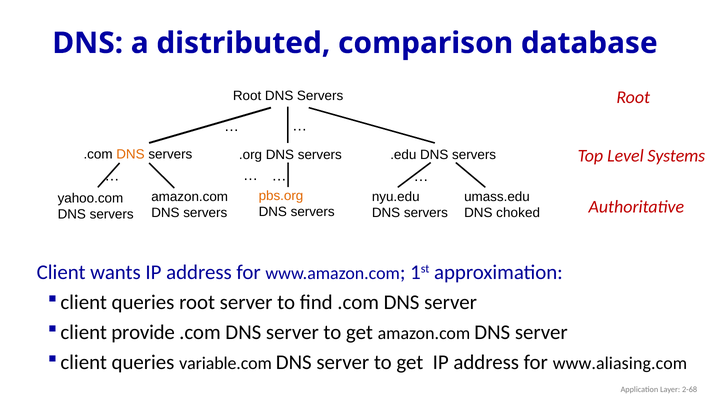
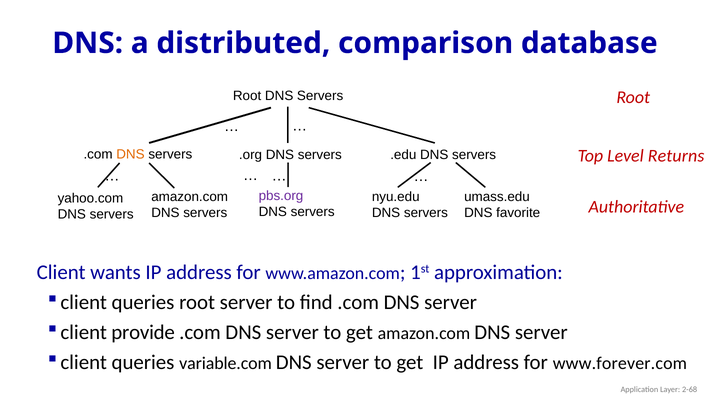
Systems: Systems -> Returns
pbs.org colour: orange -> purple
choked: choked -> favorite
www.aliasing.com: www.aliasing.com -> www.forever.com
